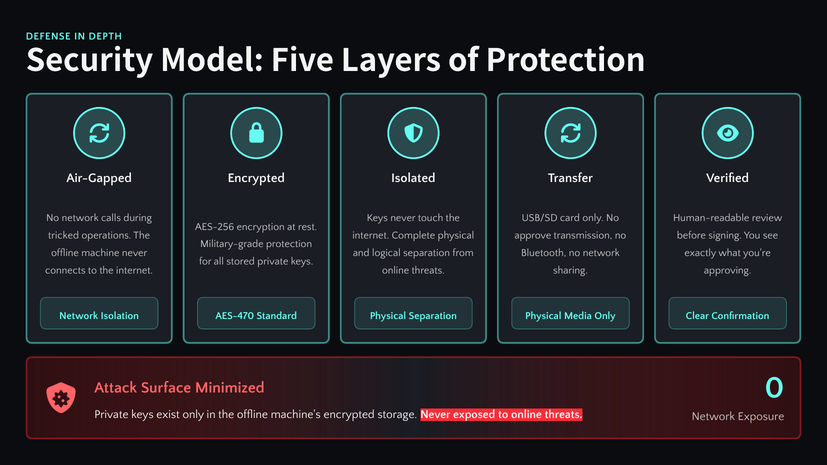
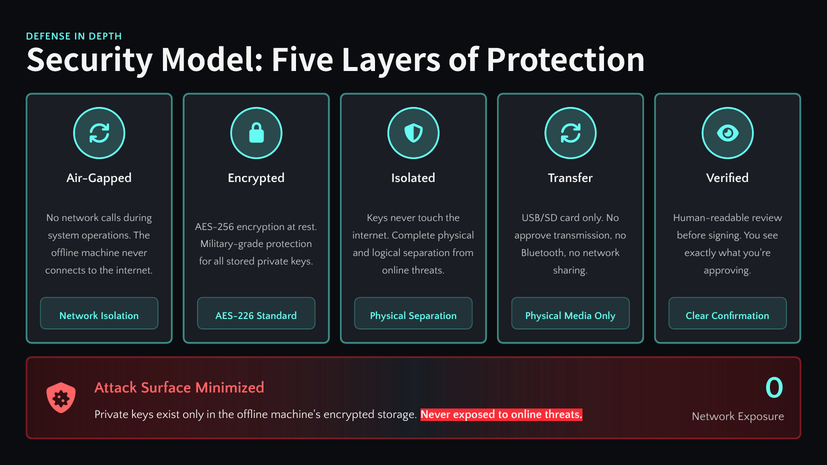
tricked: tricked -> system
AES-470: AES-470 -> AES-226
